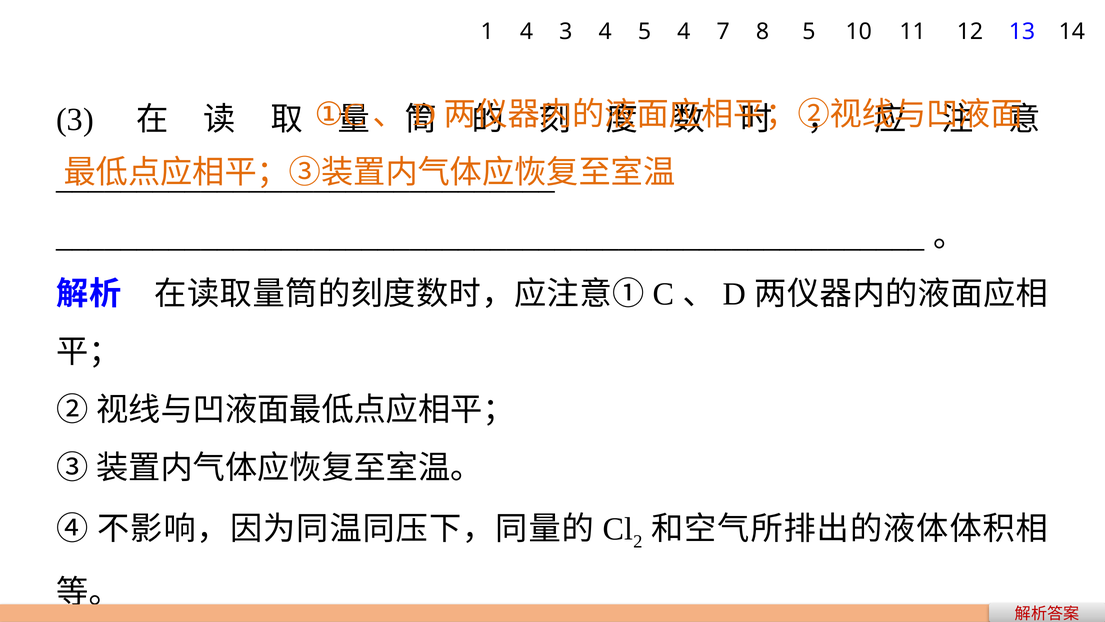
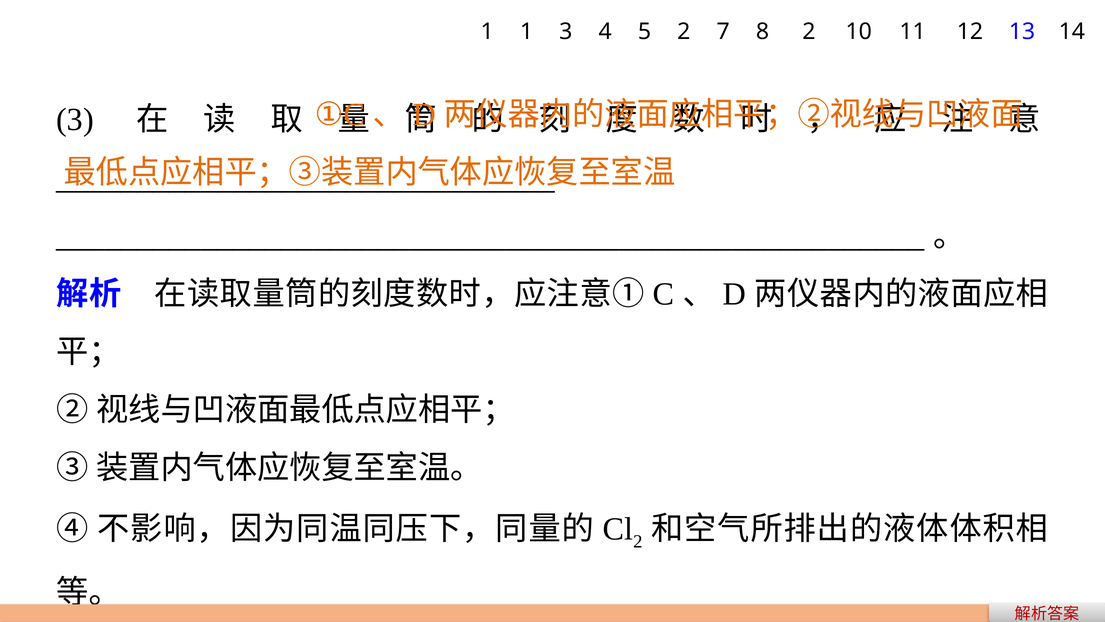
1 4: 4 -> 1
5 4: 4 -> 2
8 5: 5 -> 2
